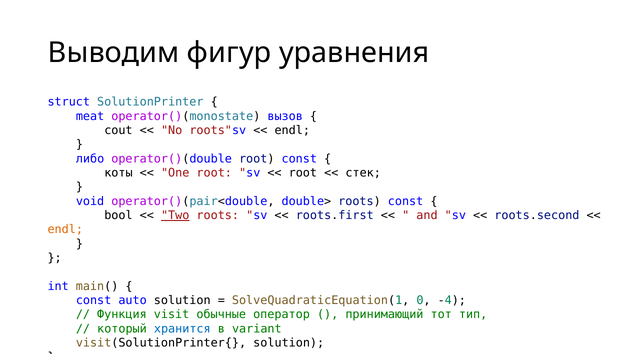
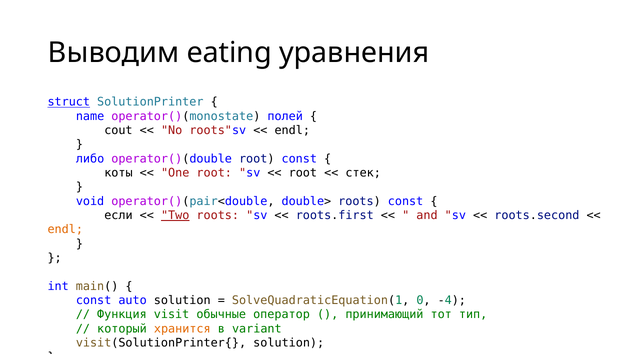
фигур: фигур -> eating
struct underline: none -> present
meat: meat -> name
вызов: вызов -> полей
bool: bool -> если
хранится colour: blue -> orange
